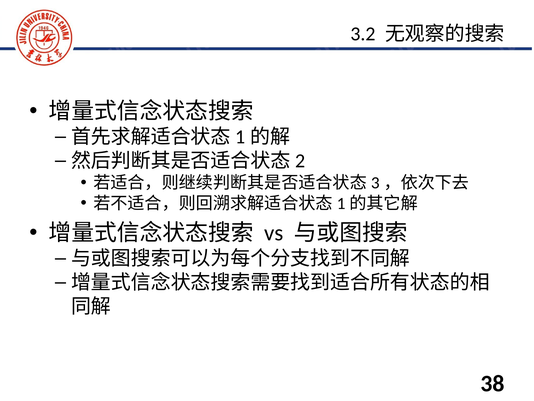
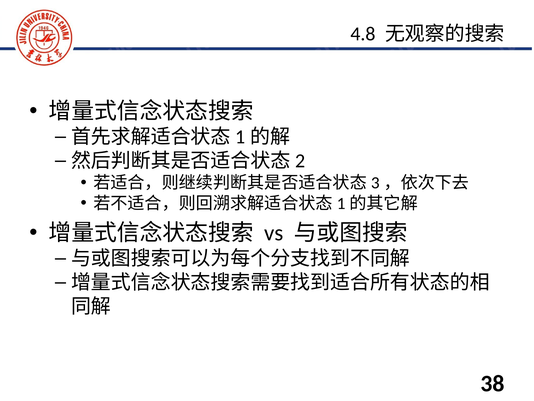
3.2: 3.2 -> 4.8
